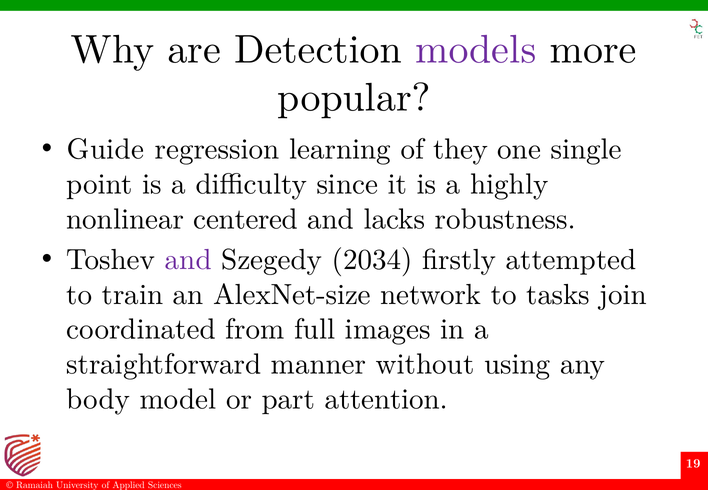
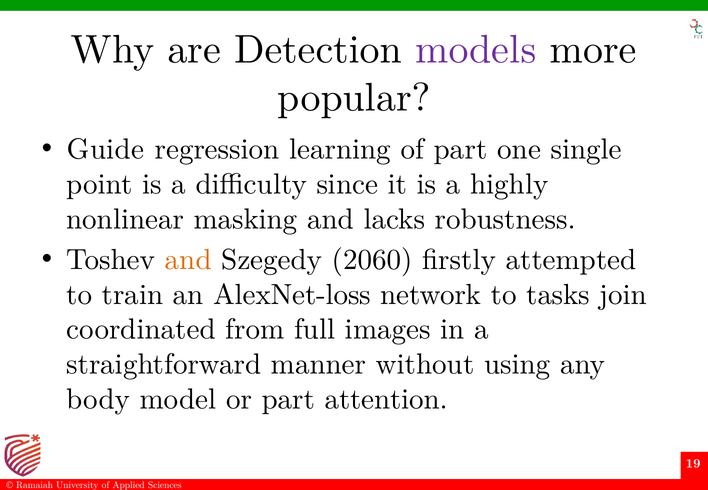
of they: they -> part
centered: centered -> masking
and at (188, 260) colour: purple -> orange
2034: 2034 -> 2060
AlexNet-size: AlexNet-size -> AlexNet-loss
